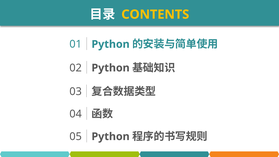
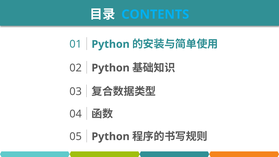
CONTENTS colour: yellow -> light blue
